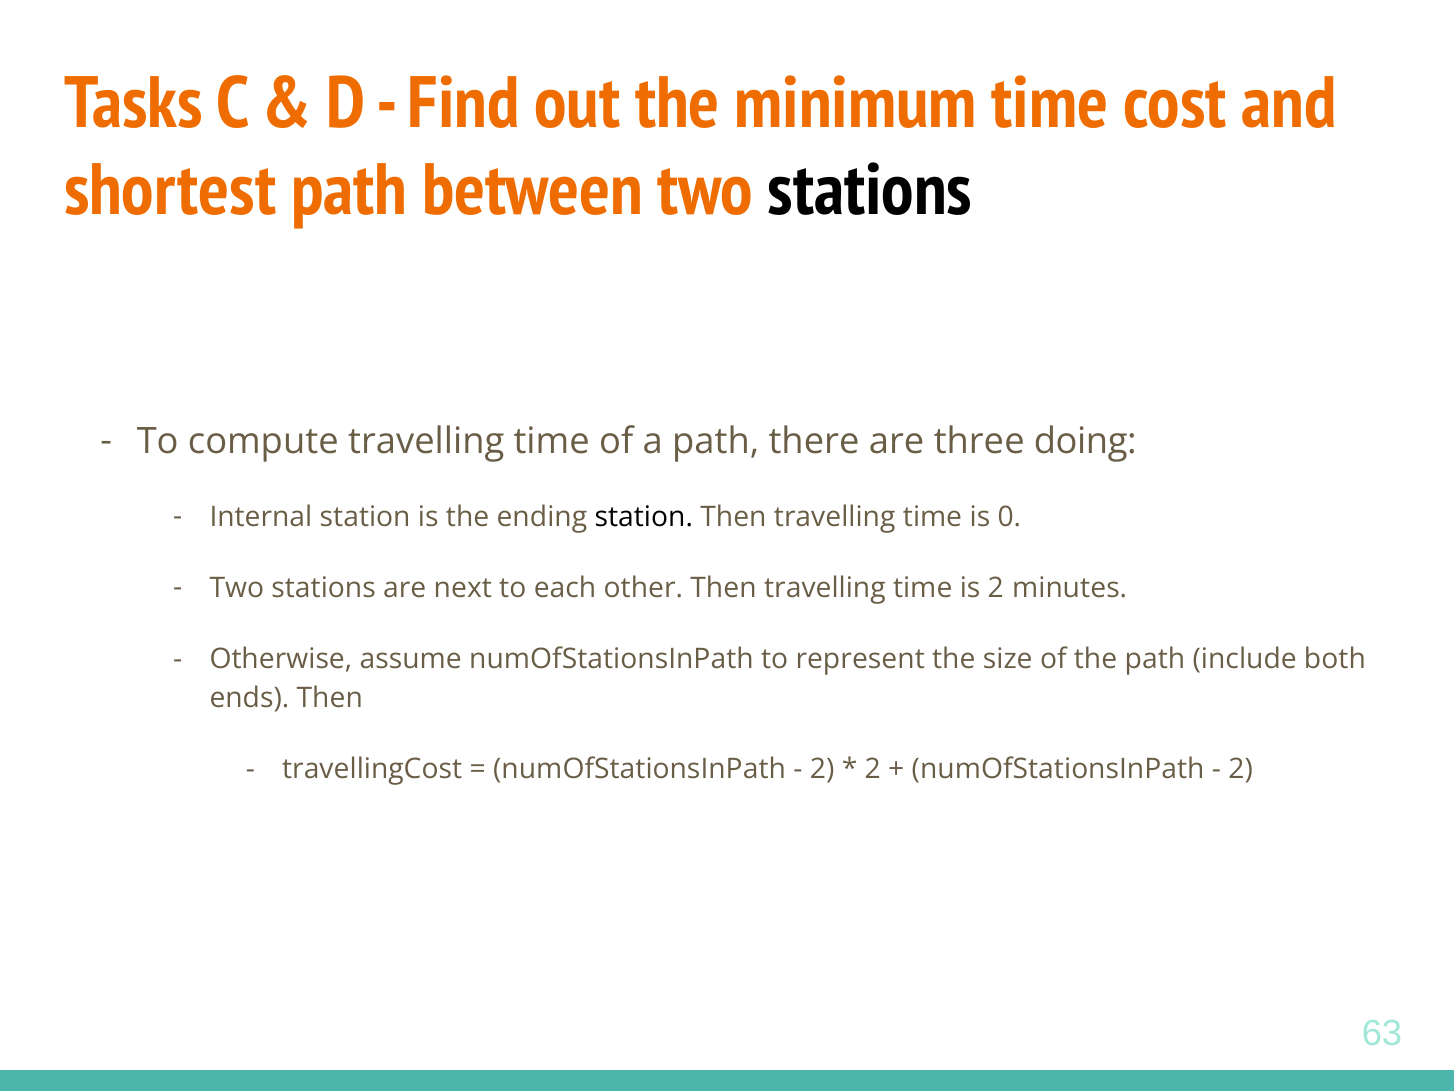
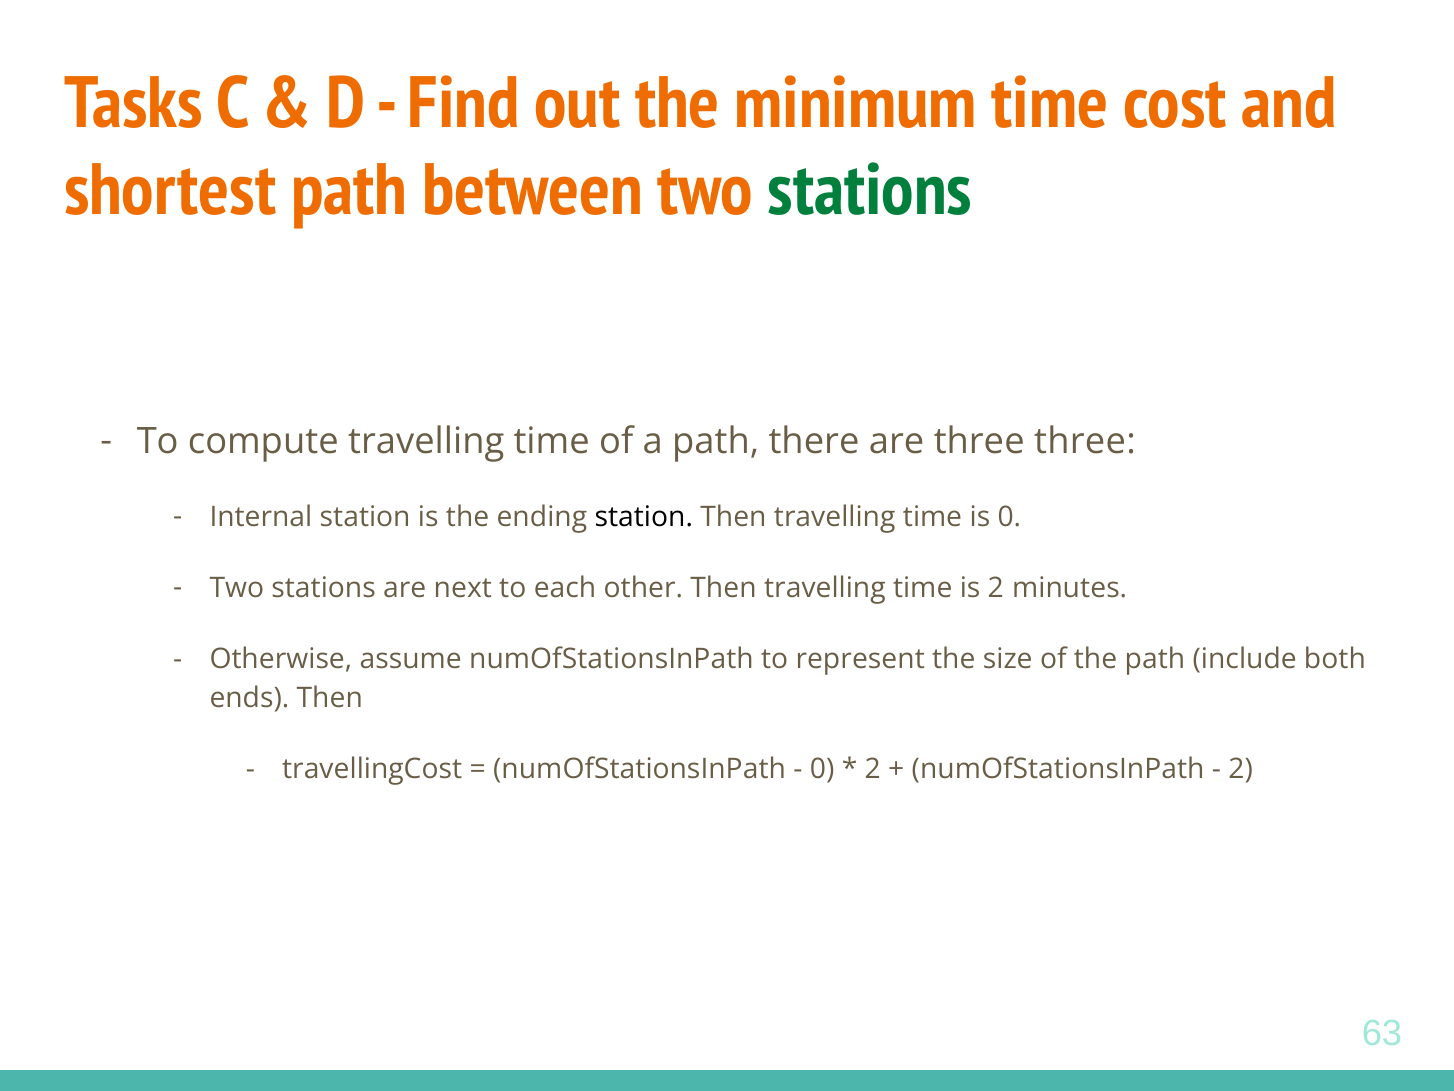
stations at (870, 191) colour: black -> green
three doing: doing -> three
2 at (822, 769): 2 -> 0
